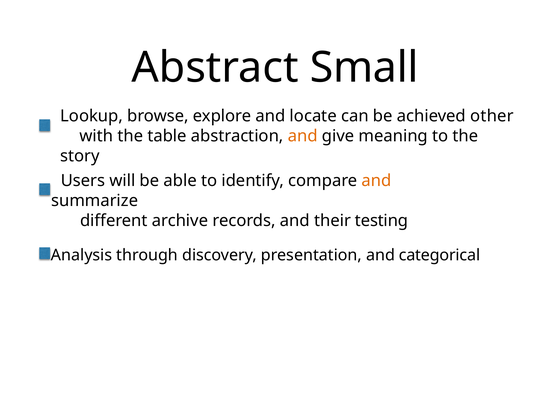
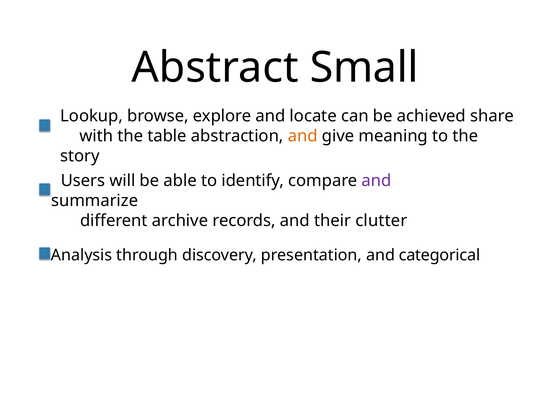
other: other -> share
and at (377, 180) colour: orange -> purple
testing: testing -> clutter
